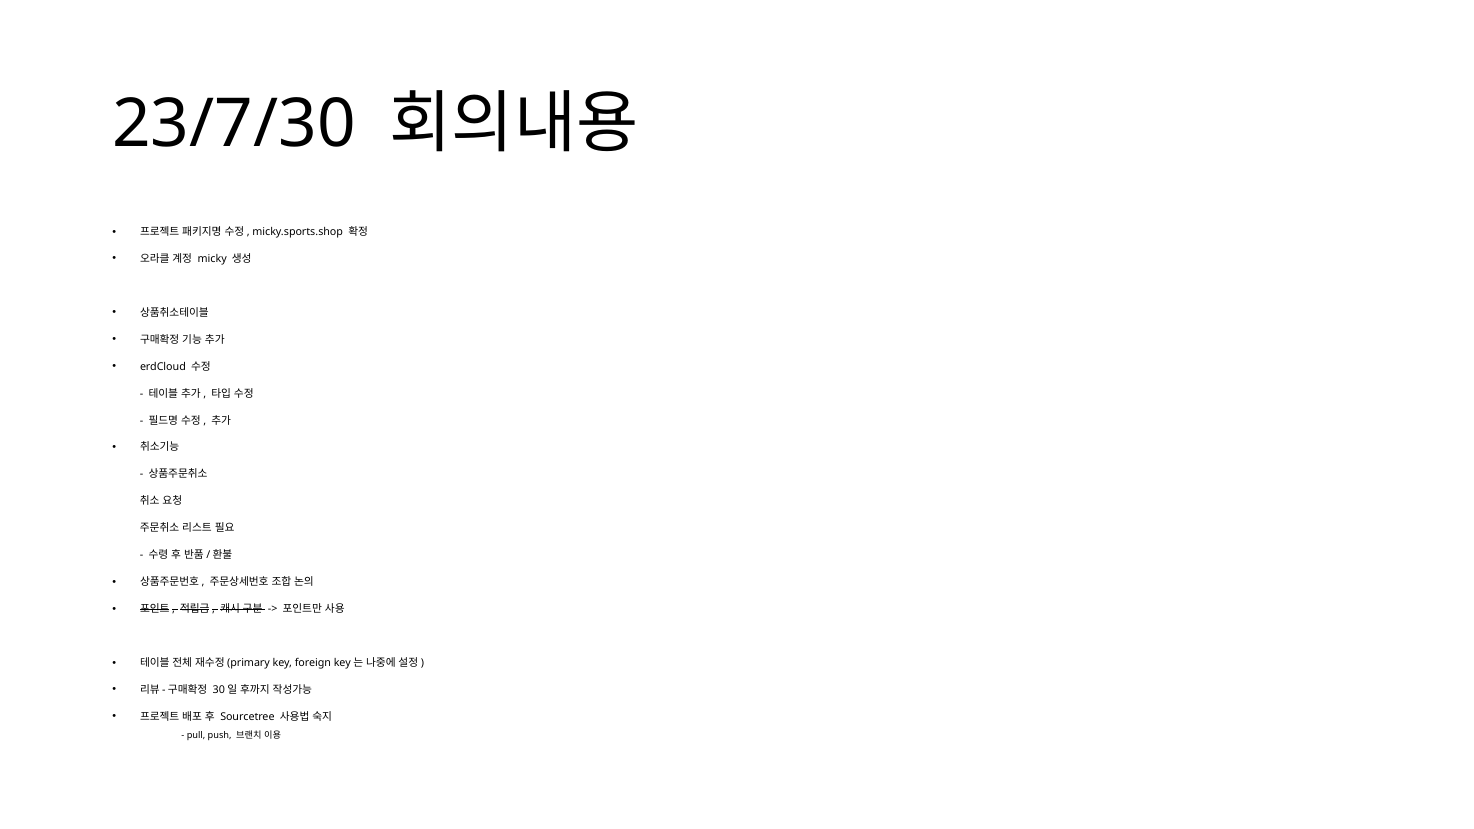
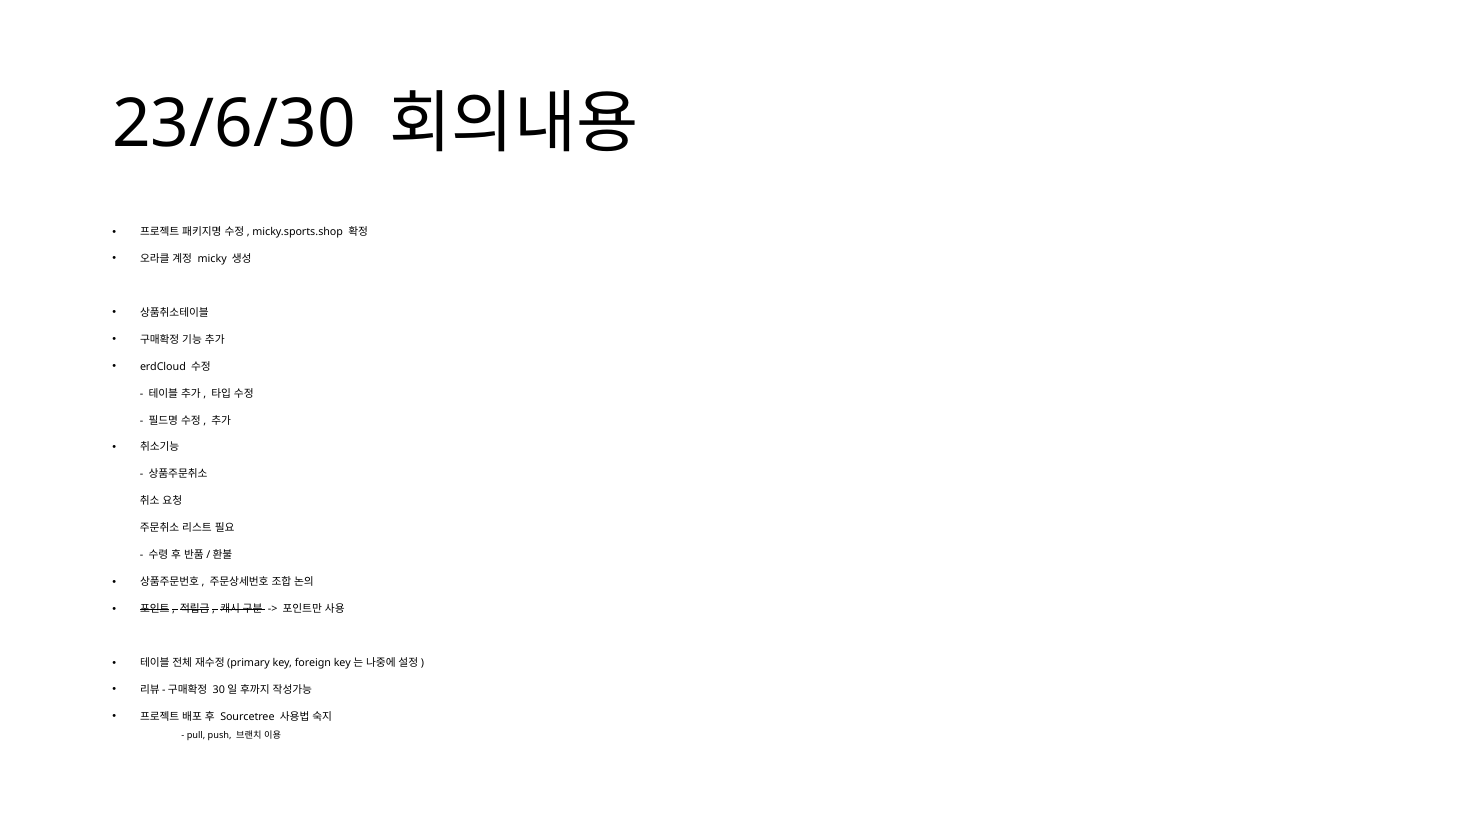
23/7/30: 23/7/30 -> 23/6/30
